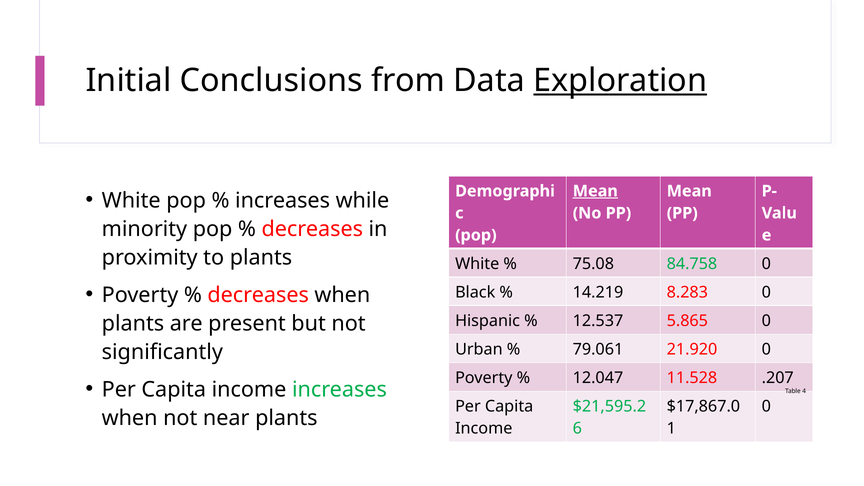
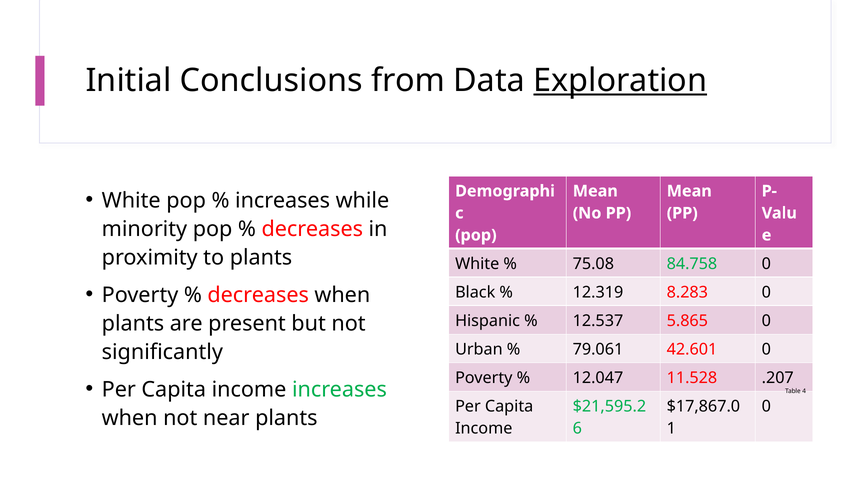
Mean at (595, 191) underline: present -> none
14.219: 14.219 -> 12.319
21.920: 21.920 -> 42.601
